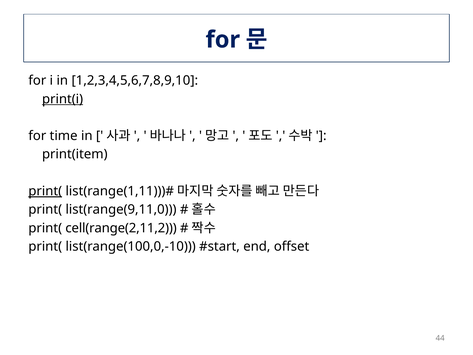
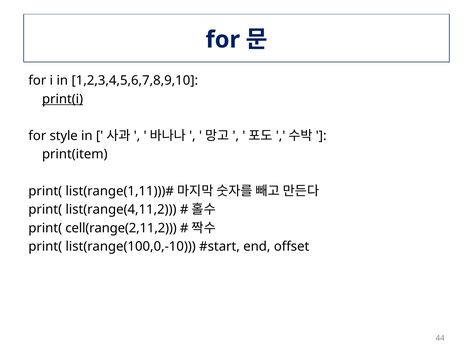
time: time -> style
print( at (45, 191) underline: present -> none
list(range(9,11,0: list(range(9,11,0 -> list(range(4,11,2
